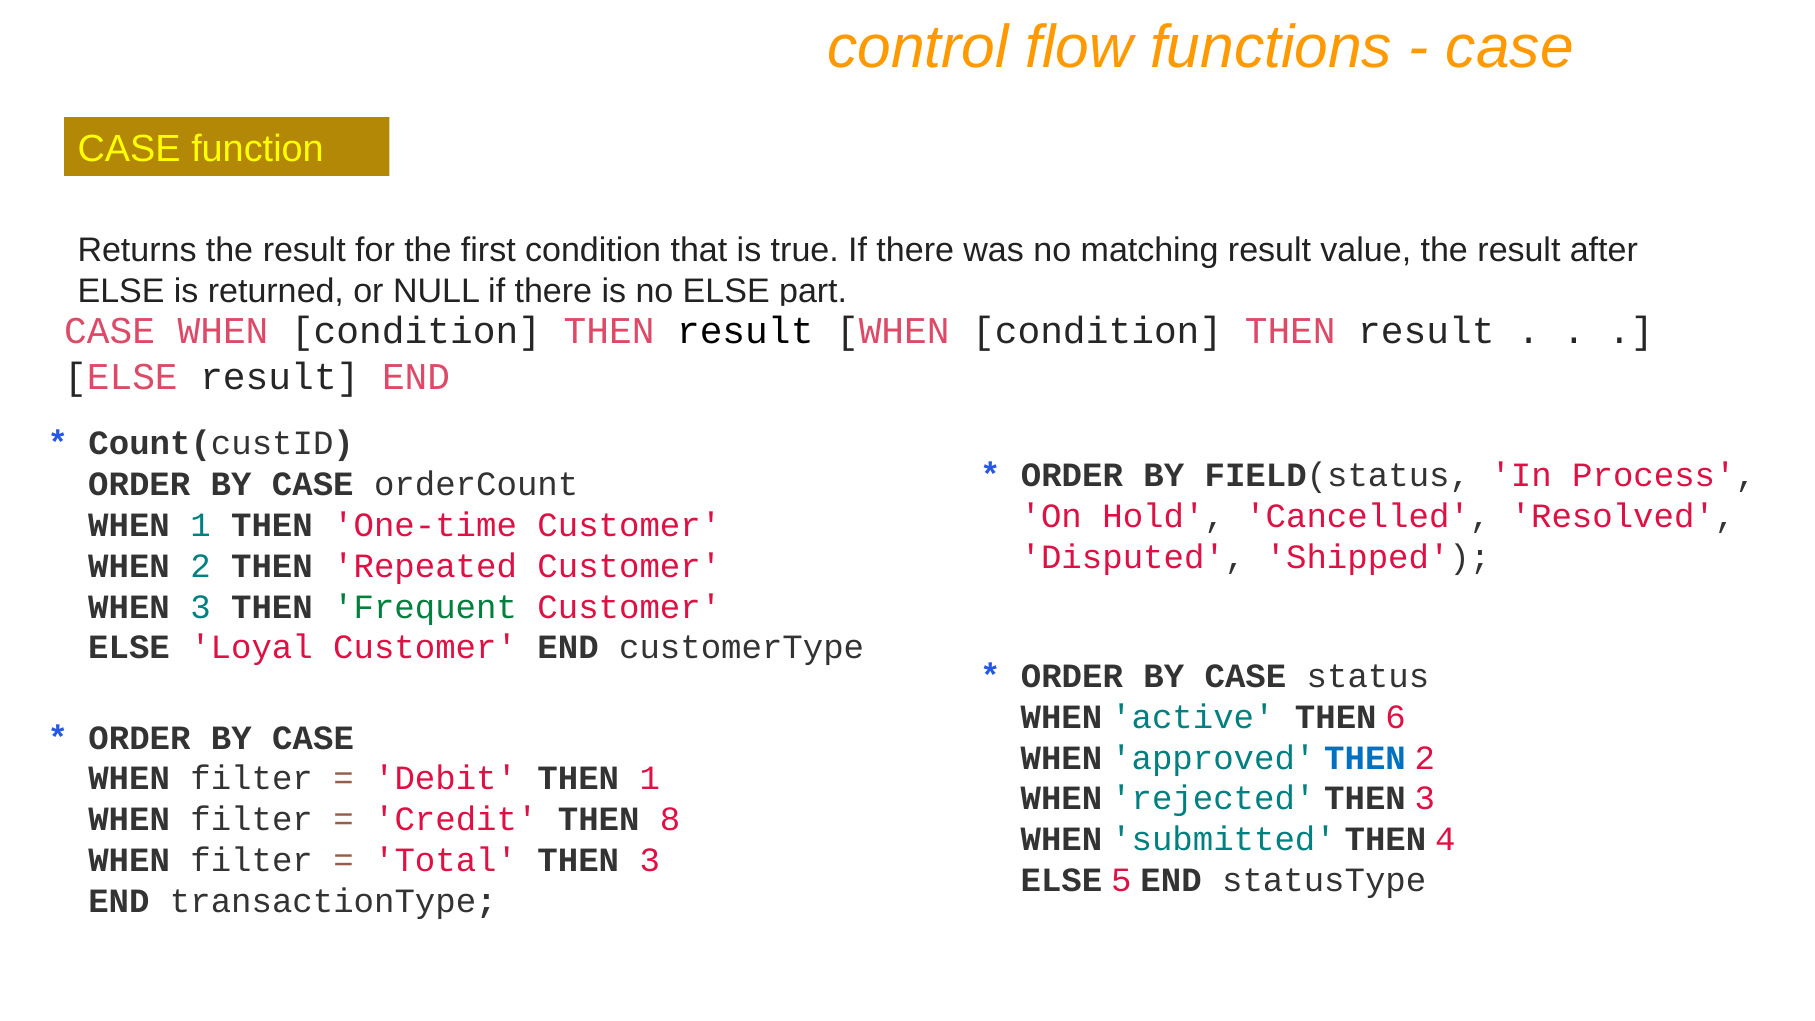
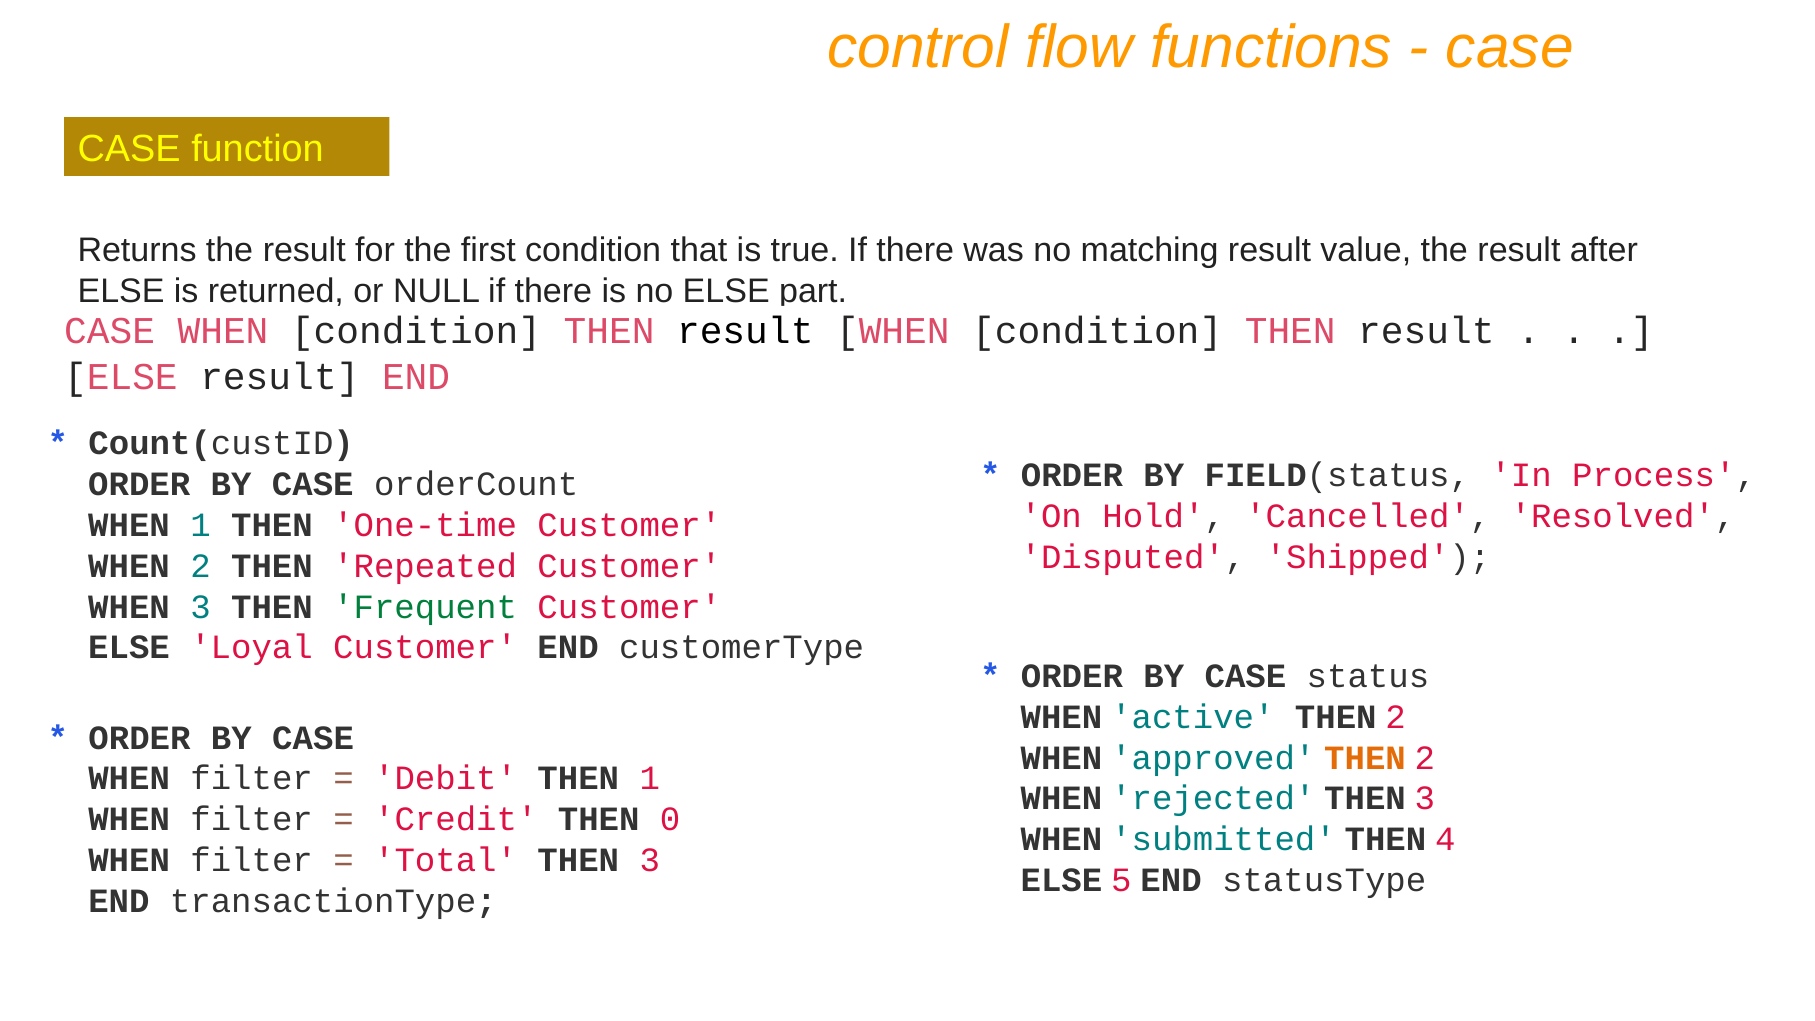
active THEN 6: 6 -> 2
THEN at (1365, 758) colour: blue -> orange
8: 8 -> 0
